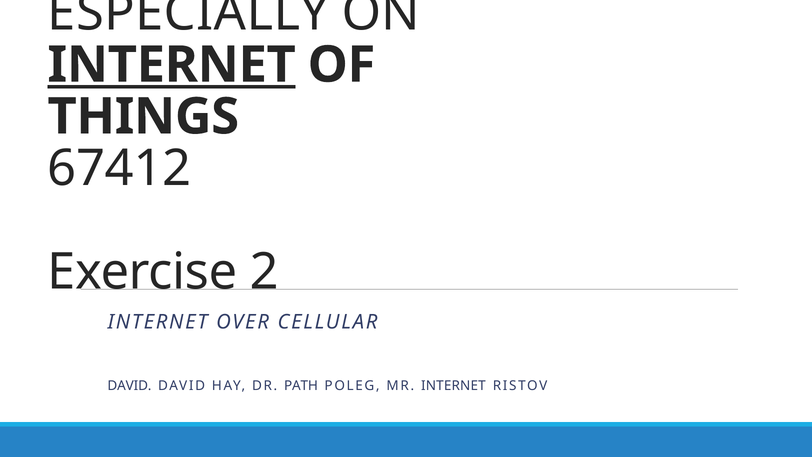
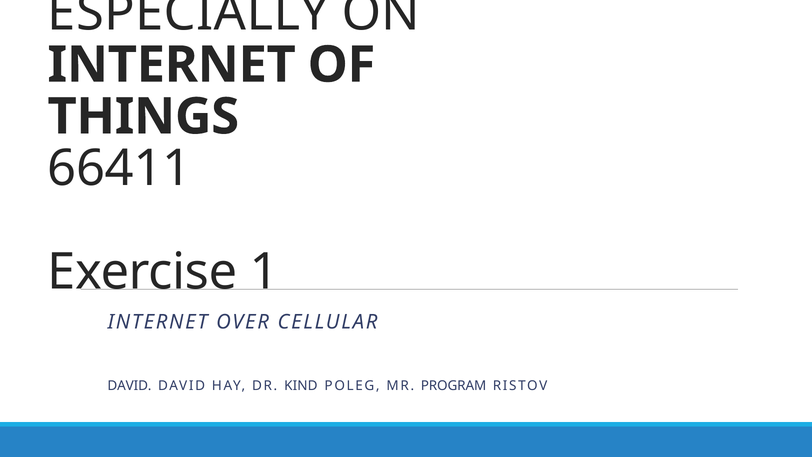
INTERNET at (172, 65) underline: present -> none
67412: 67412 -> 66411
2: 2 -> 1
PATH: PATH -> KIND
MR INTERNET: INTERNET -> PROGRAM
